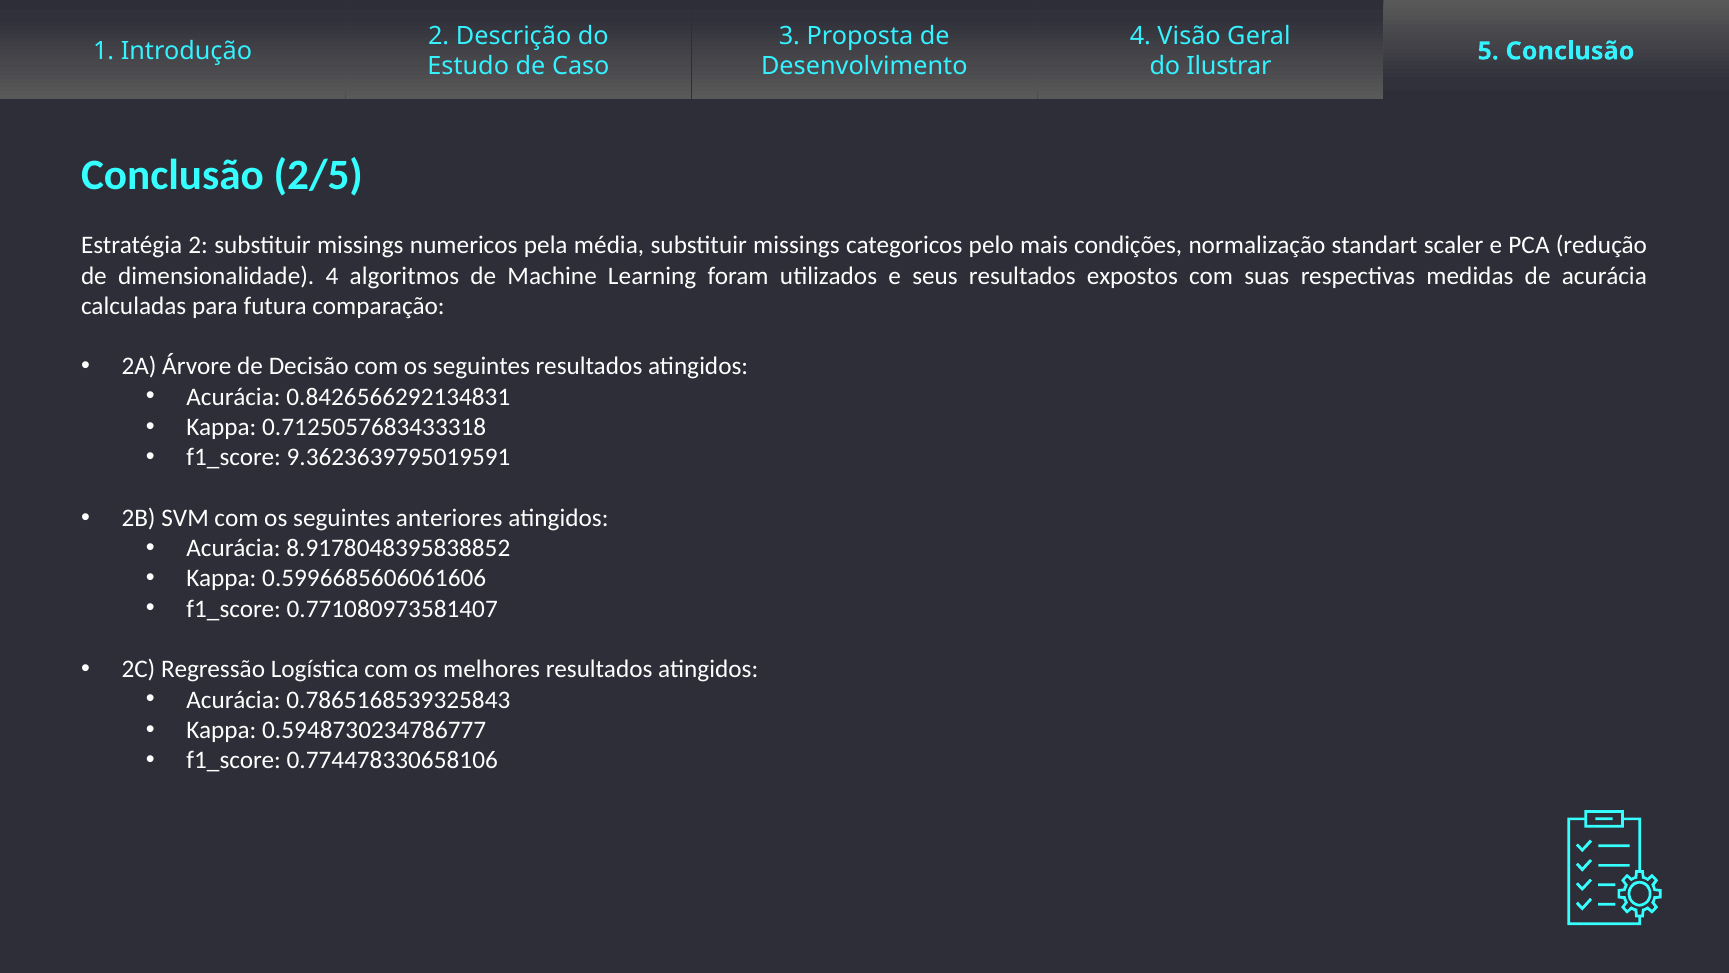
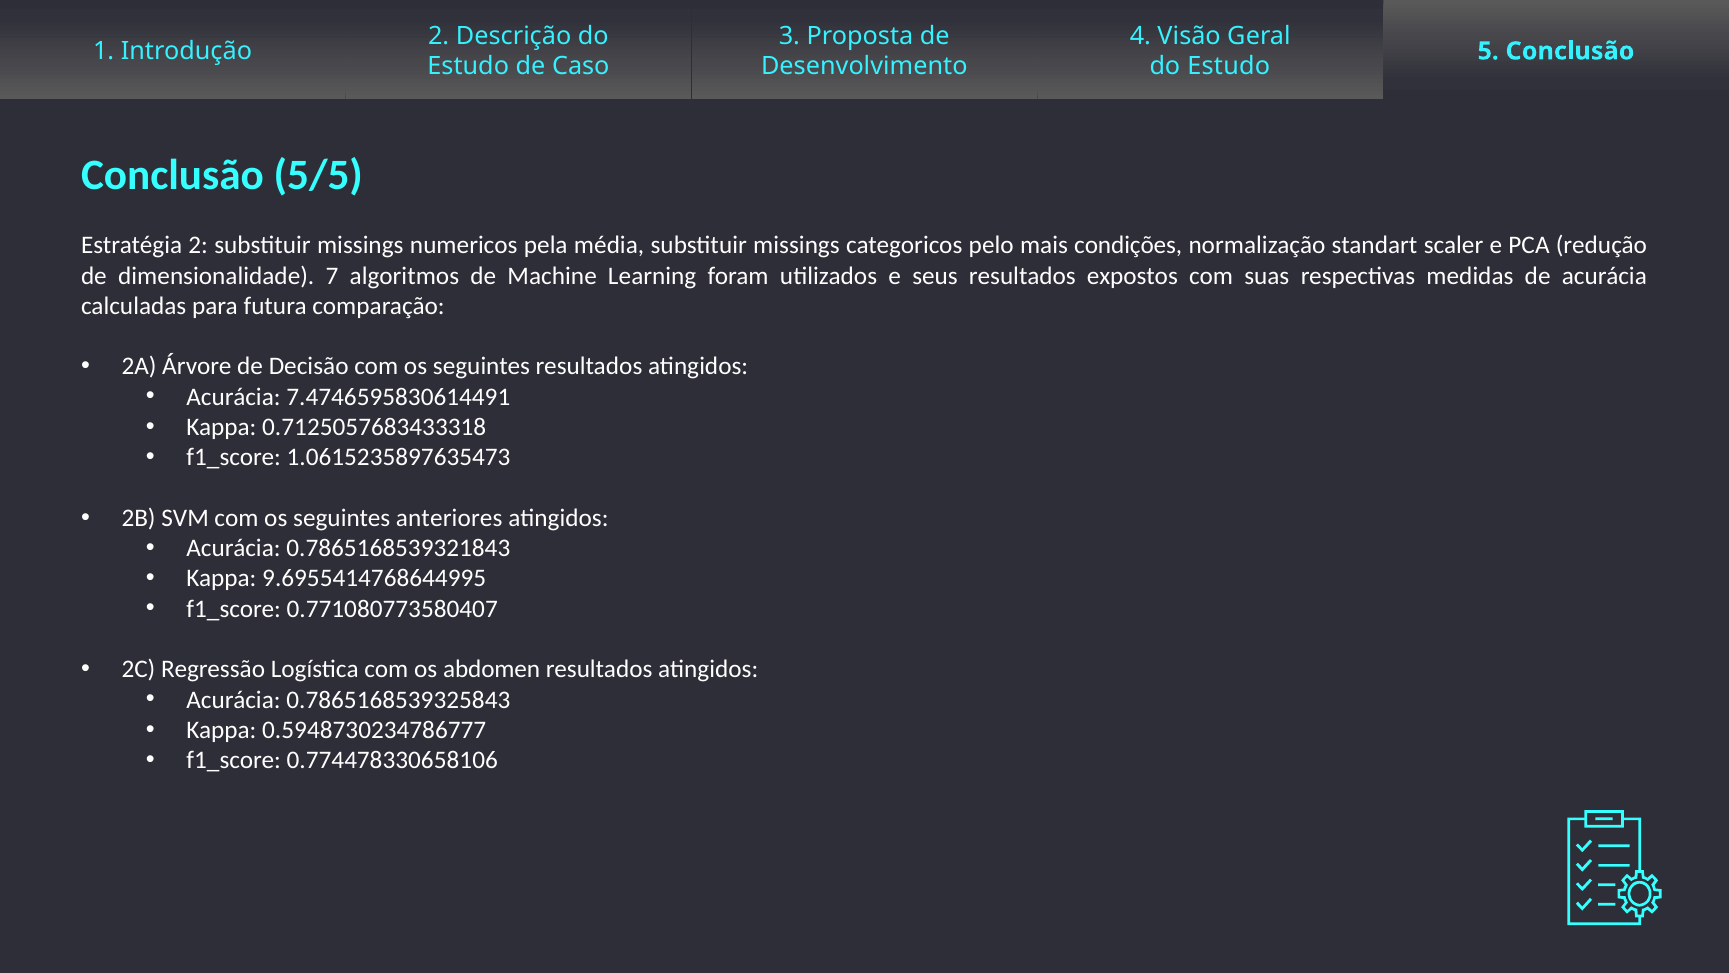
Ilustrar at (1229, 66): Ilustrar -> Estudo
2/5: 2/5 -> 5/5
dimensionalidade 4: 4 -> 7
0.8426566292134831: 0.8426566292134831 -> 7.4746595830614491
9.3623639795019591: 9.3623639795019591 -> 1.0615235897635473
8.9178048395838852: 8.9178048395838852 -> 0.7865168539321843
0.5996685606061606: 0.5996685606061606 -> 9.6955414768644995
0.771080973581407: 0.771080973581407 -> 0.771080773580407
melhores: melhores -> abdomen
